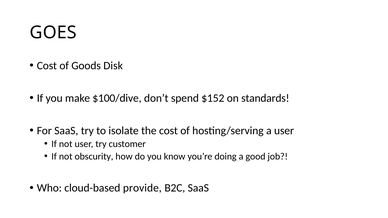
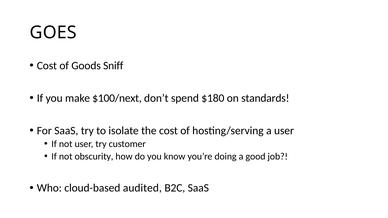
Disk: Disk -> Sniff
$100/dive: $100/dive -> $100/next
$152: $152 -> $180
provide: provide -> audited
